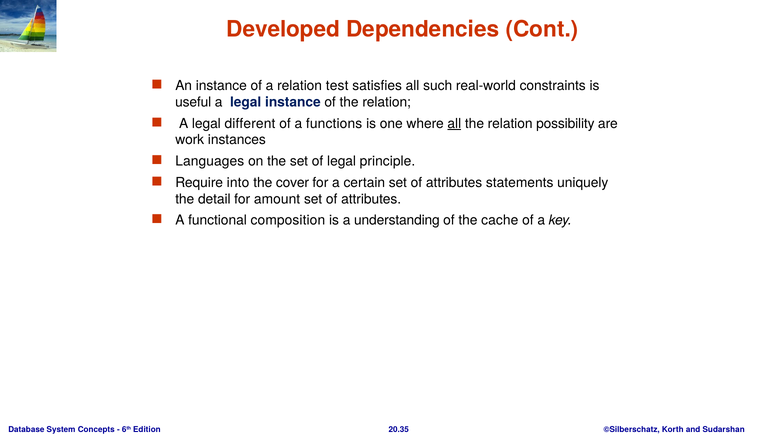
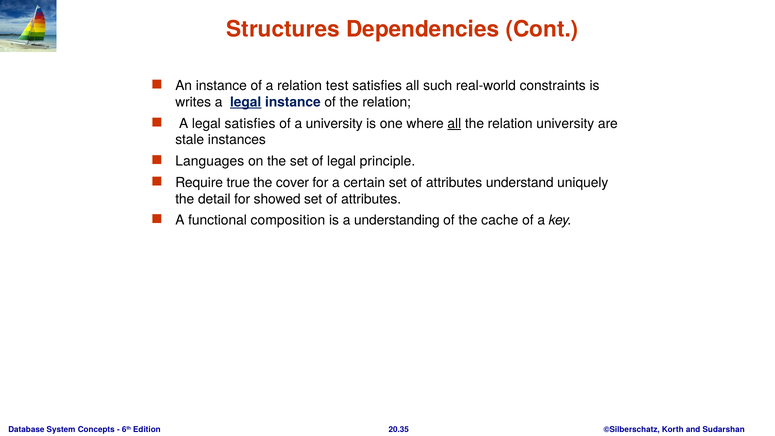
Developed: Developed -> Structures
useful: useful -> writes
legal at (246, 102) underline: none -> present
legal different: different -> satisfies
a functions: functions -> university
relation possibility: possibility -> university
work: work -> stale
into: into -> true
statements: statements -> understand
amount: amount -> showed
